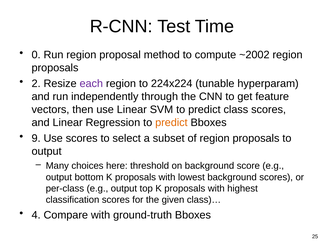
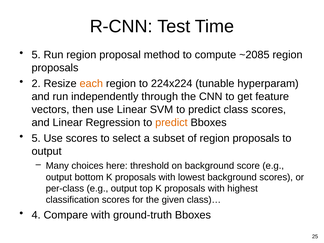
0 at (36, 55): 0 -> 5
~2002: ~2002 -> ~2085
each colour: purple -> orange
9 at (36, 138): 9 -> 5
